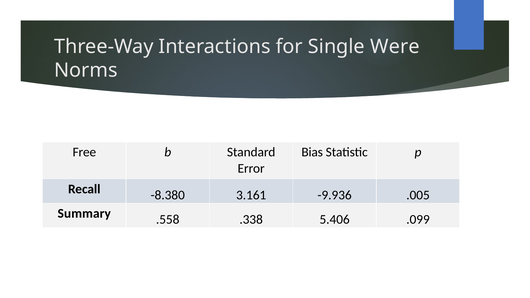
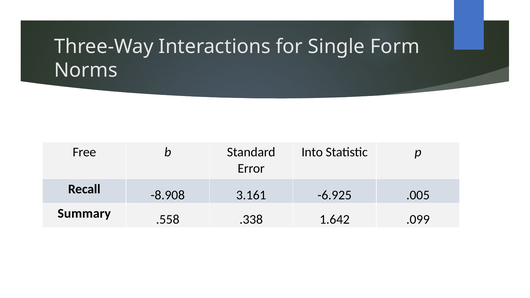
Were: Were -> Form
Bias: Bias -> Into
-8.380: -8.380 -> -8.908
-9.936: -9.936 -> -6.925
5.406: 5.406 -> 1.642
